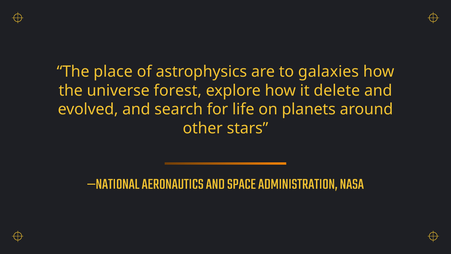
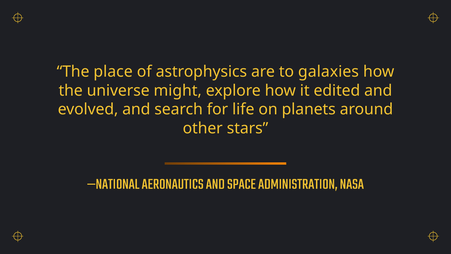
forest: forest -> might
delete: delete -> edited
